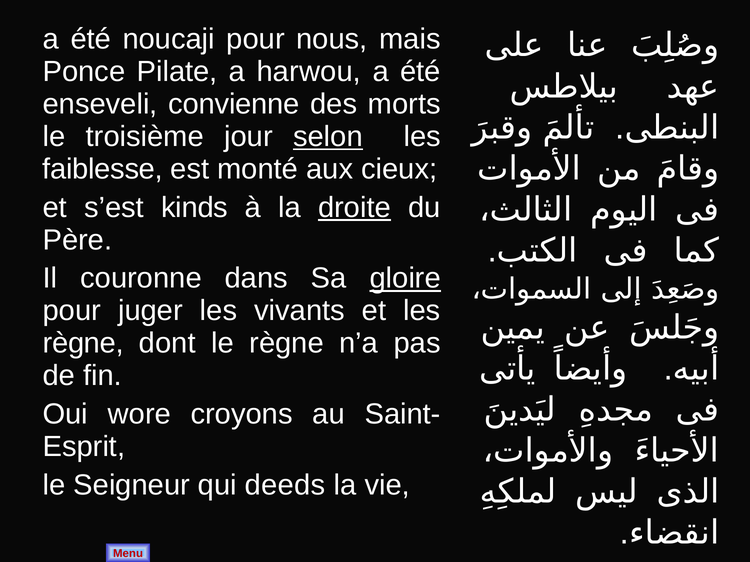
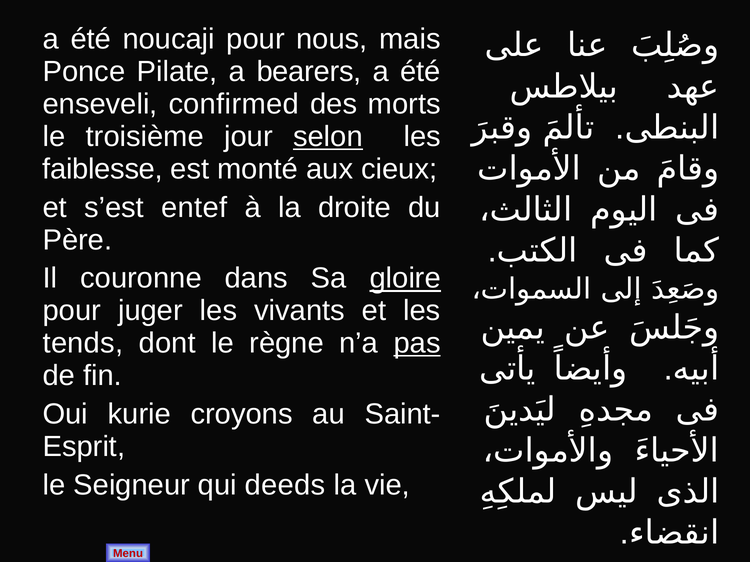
harwou: harwou -> bearers
convienne: convienne -> confirmed
kinds: kinds -> entef
droite underline: present -> none
règne at (83, 344): règne -> tends
pas underline: none -> present
wore: wore -> kurie
